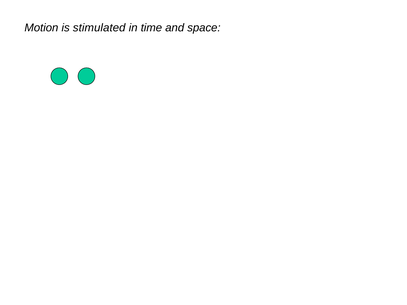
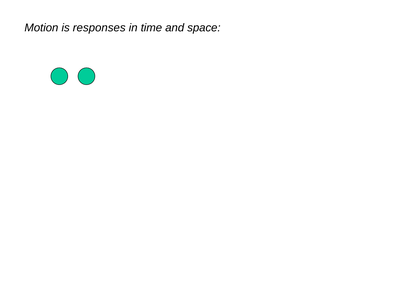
stimulated: stimulated -> responses
